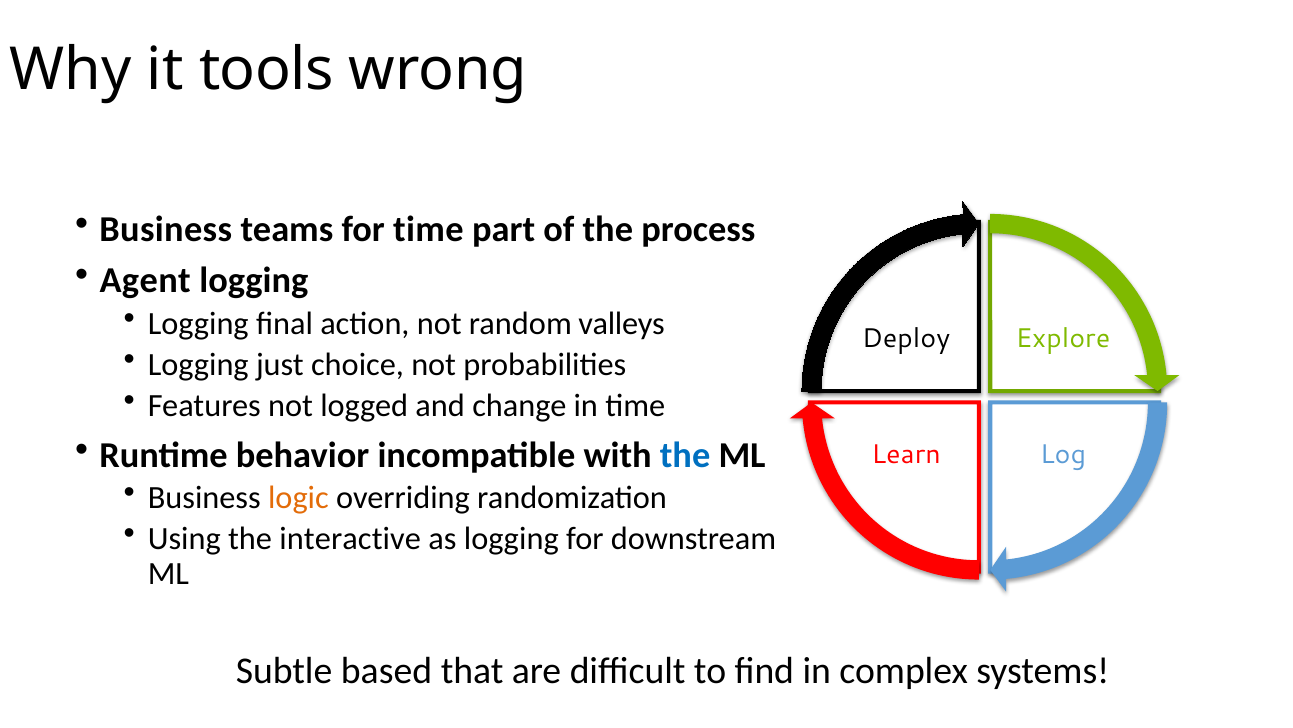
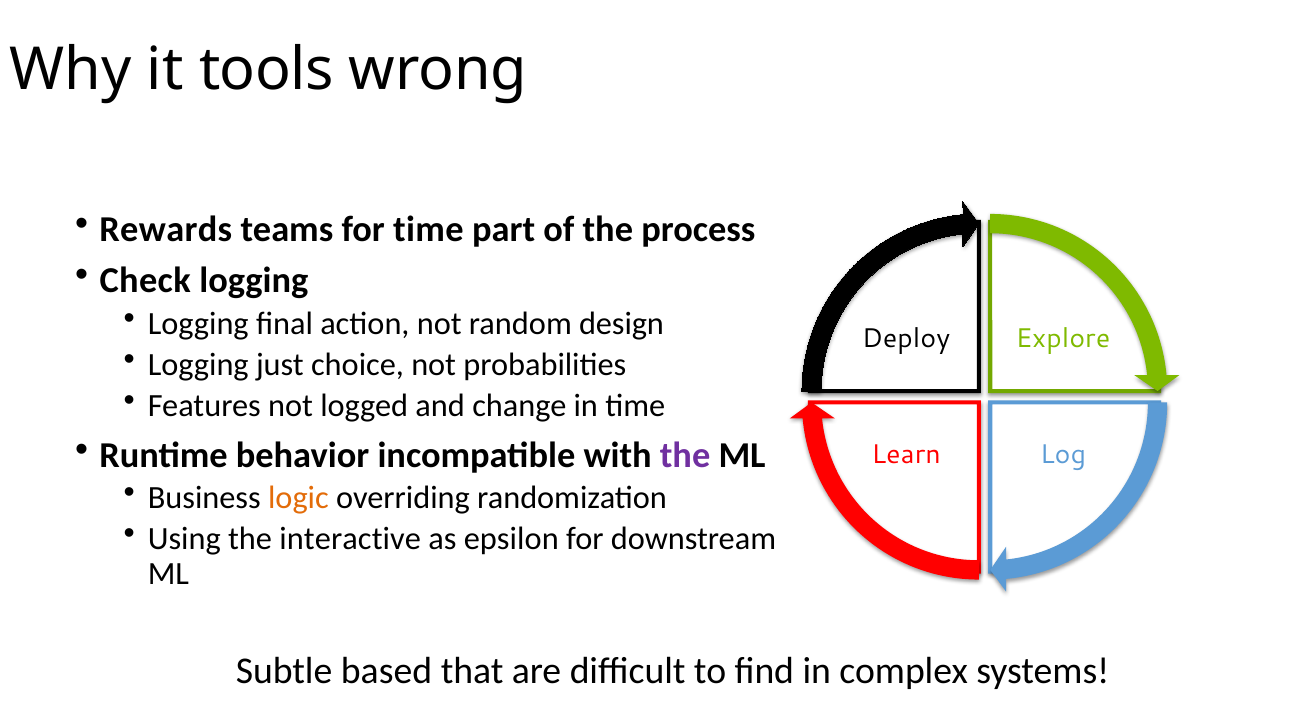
Business at (166, 229): Business -> Rewards
Agent: Agent -> Check
valleys: valleys -> design
the at (685, 455) colour: blue -> purple
as logging: logging -> epsilon
